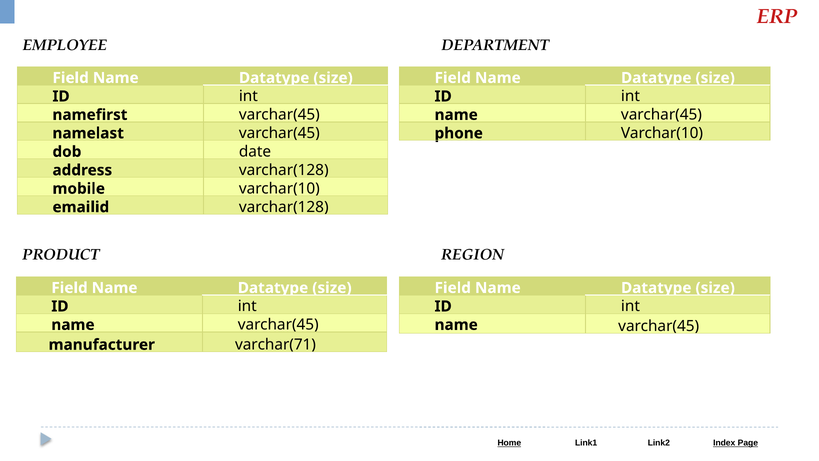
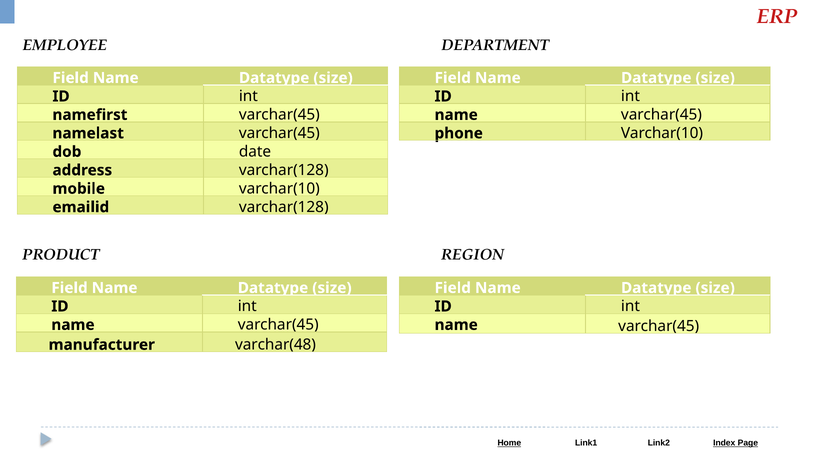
varchar(71: varchar(71 -> varchar(48
